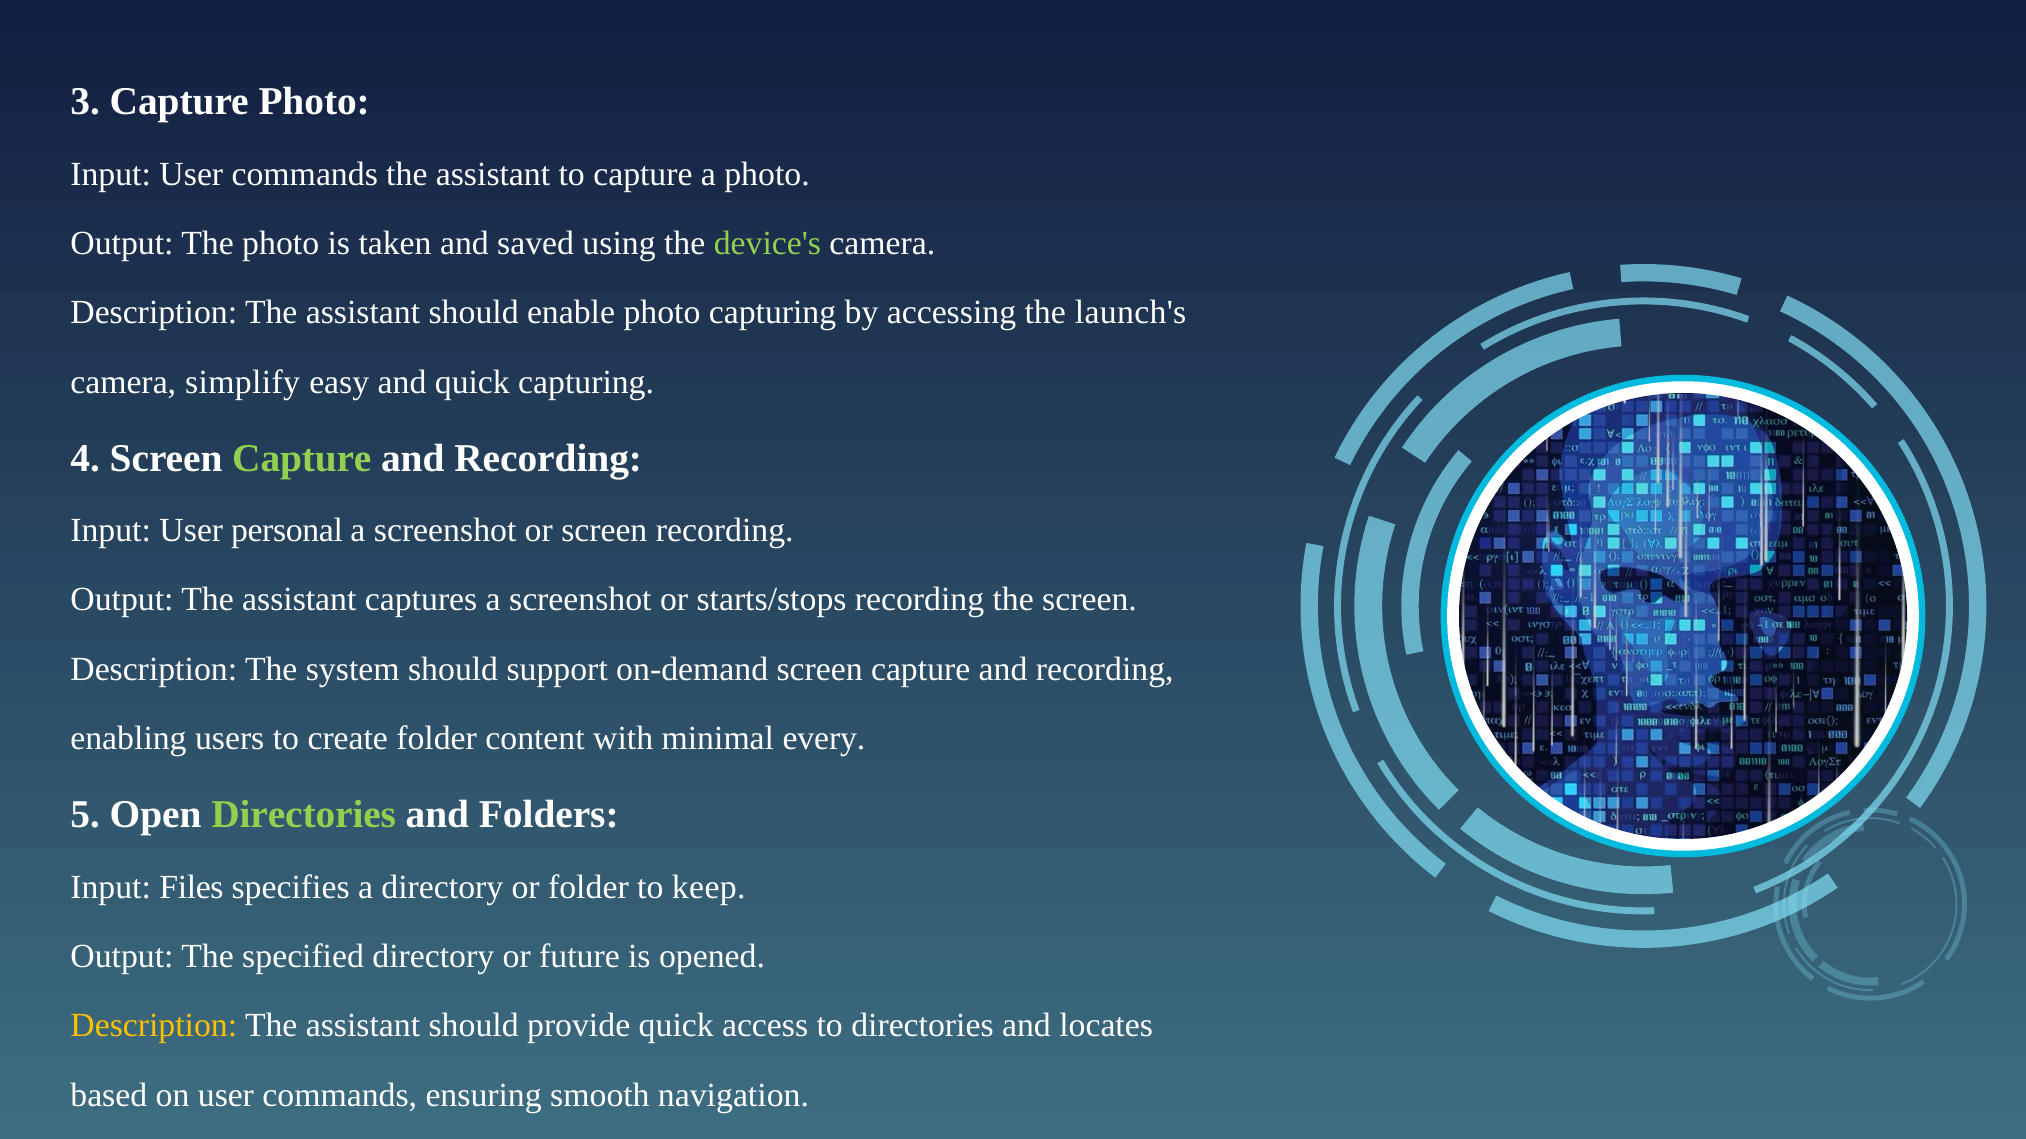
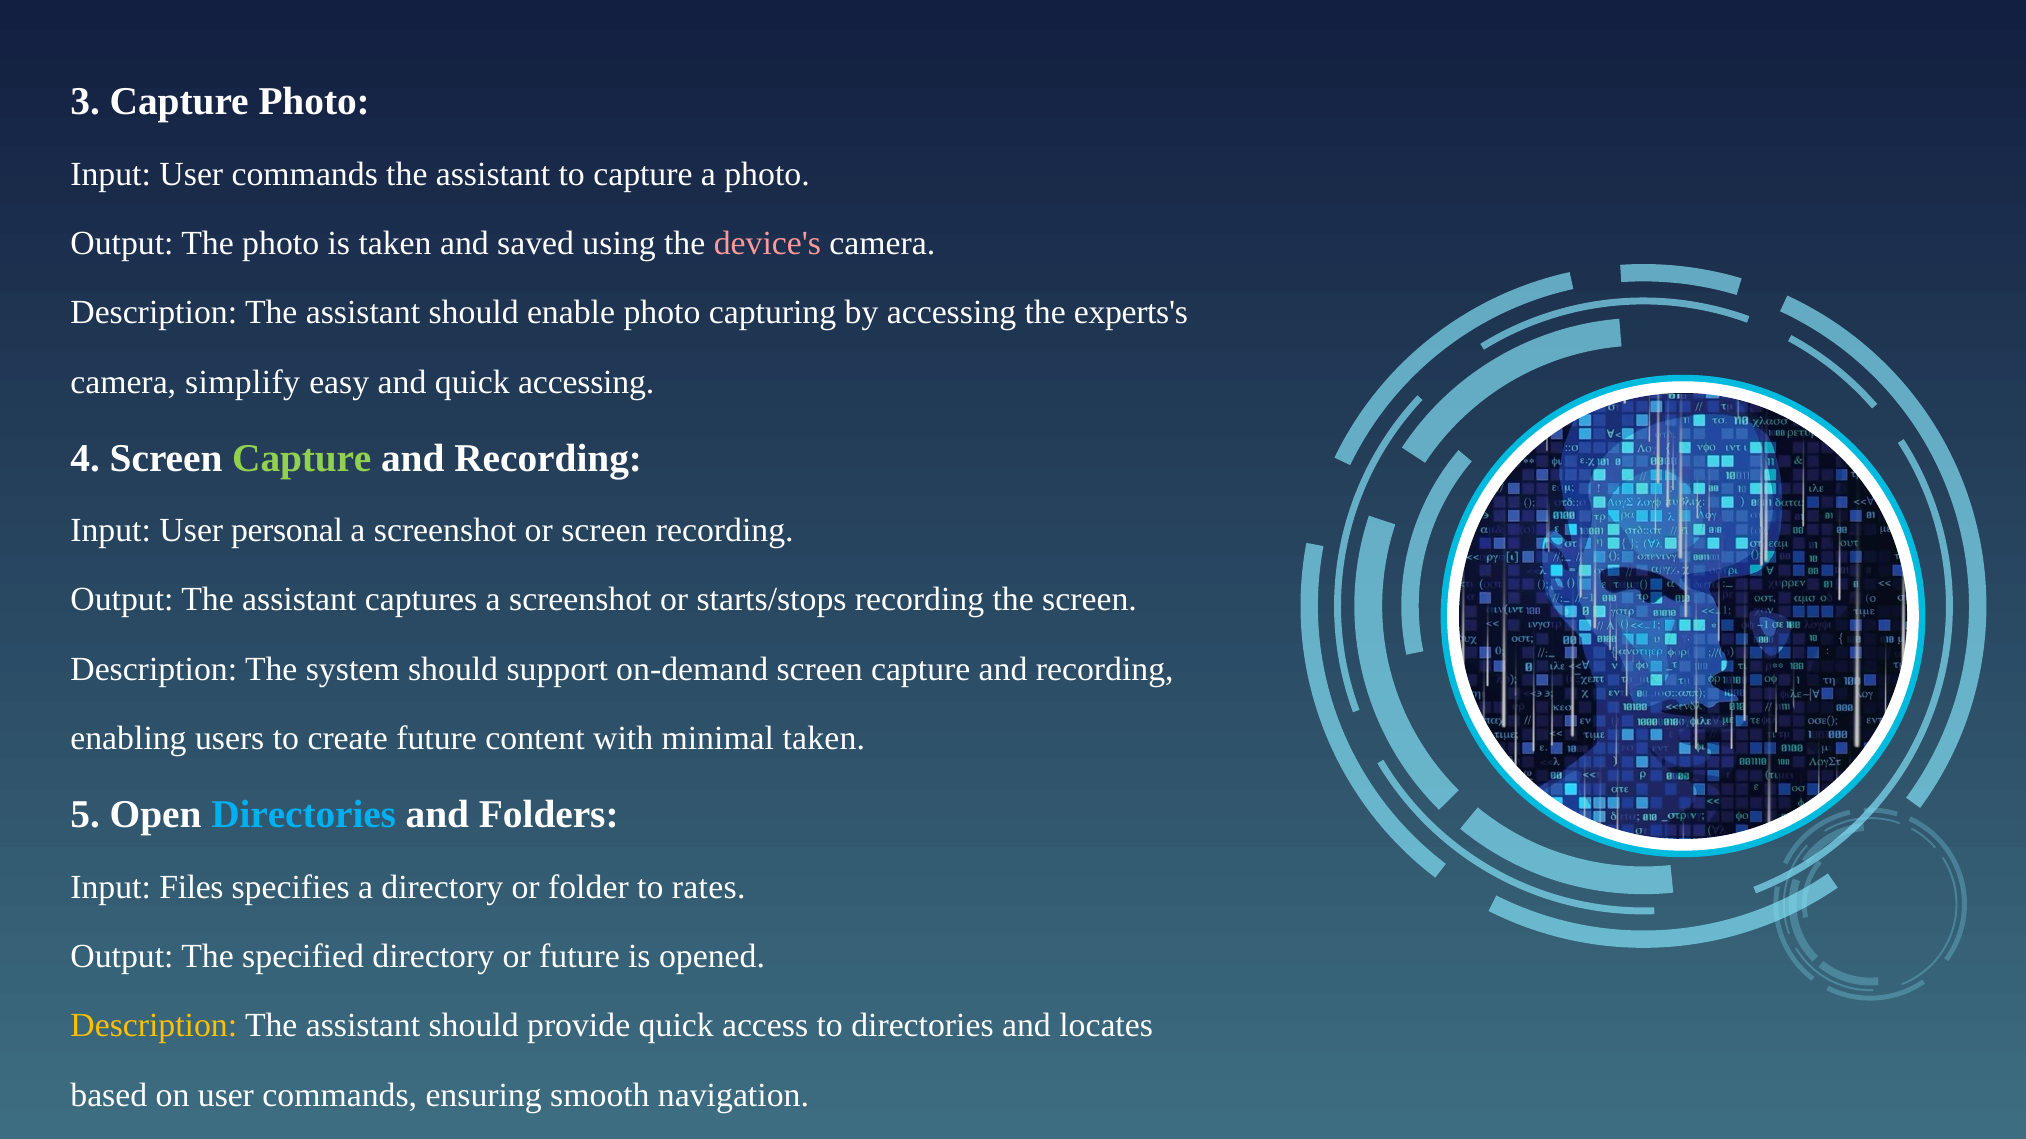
device's colour: light green -> pink
launch's: launch's -> experts's
quick capturing: capturing -> accessing
create folder: folder -> future
minimal every: every -> taken
Directories at (304, 815) colour: light green -> light blue
keep: keep -> rates
